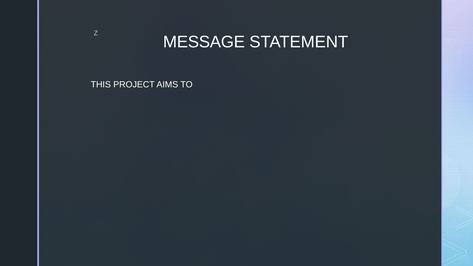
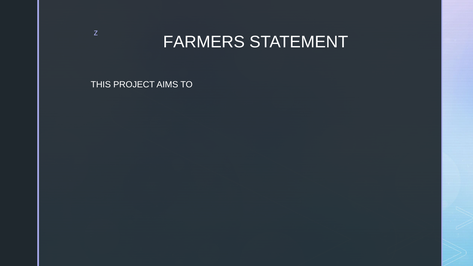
MESSAGE: MESSAGE -> FARMERS
